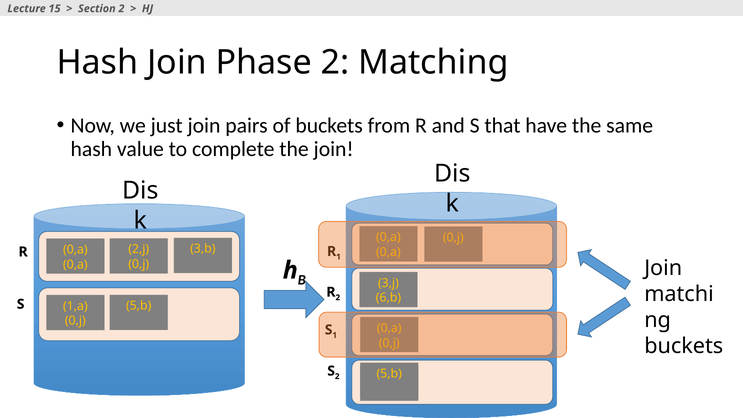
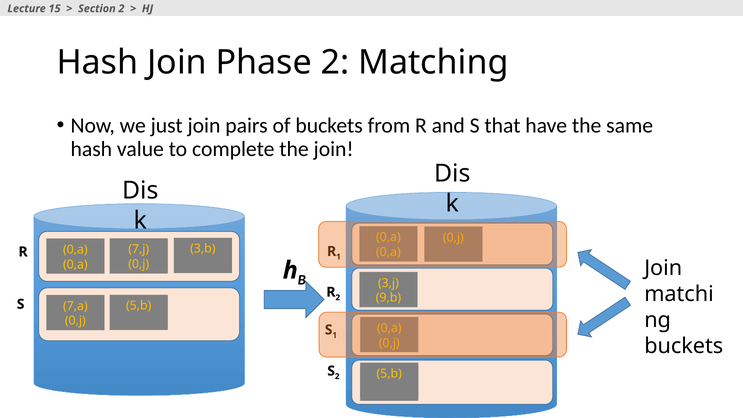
2,j: 2,j -> 7,j
6,b: 6,b -> 9,b
1,a: 1,a -> 7,a
